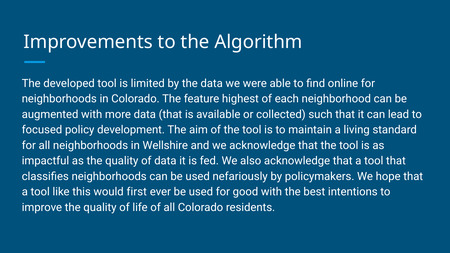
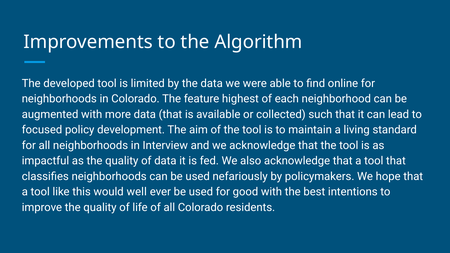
Wellshire: Wellshire -> Interview
first: first -> well
